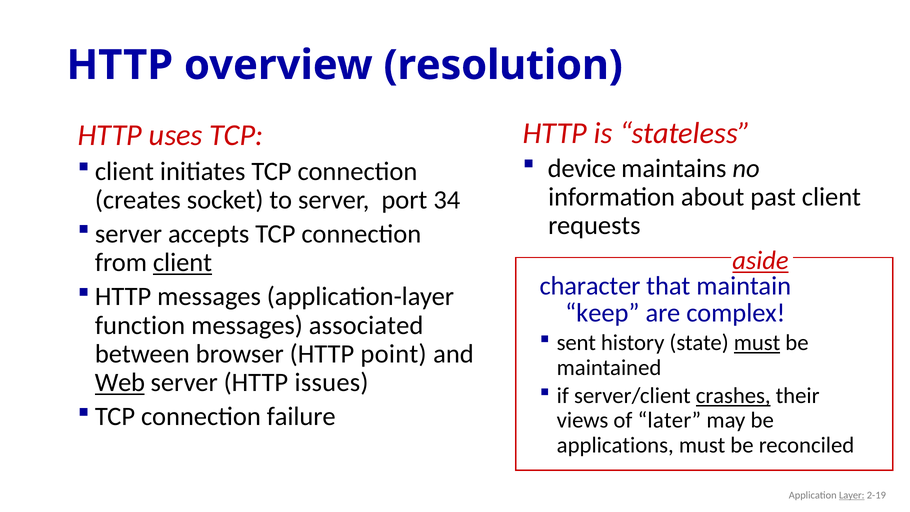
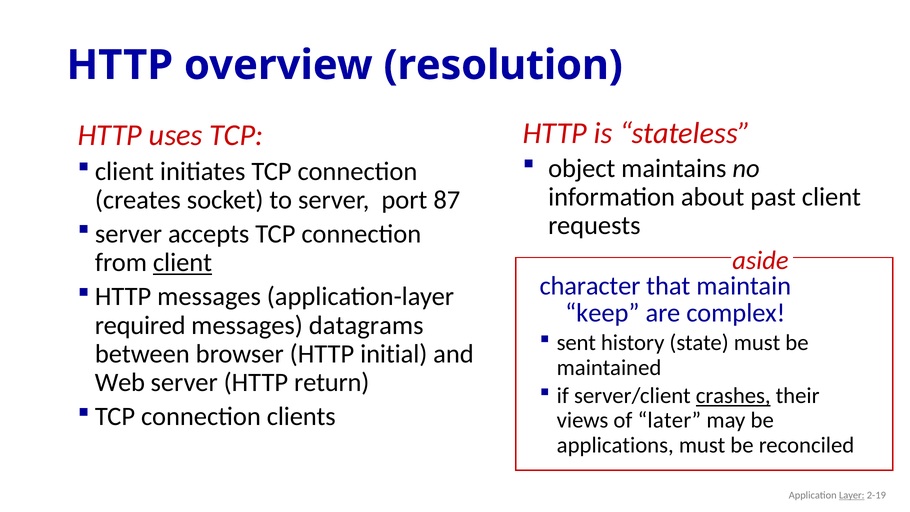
device: device -> object
34: 34 -> 87
aside underline: present -> none
function: function -> required
associated: associated -> datagrams
must at (757, 343) underline: present -> none
point: point -> initial
Web underline: present -> none
issues: issues -> return
failure: failure -> clients
